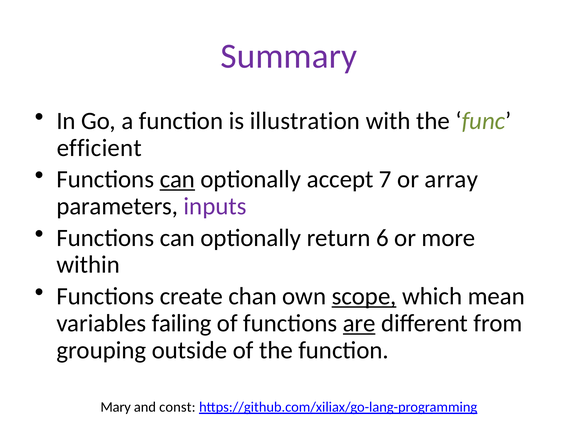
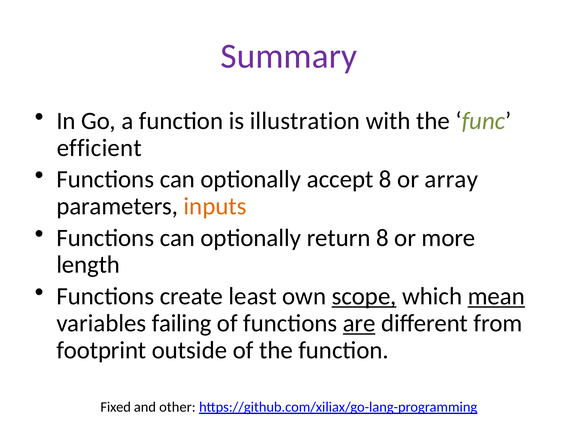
can at (177, 179) underline: present -> none
accept 7: 7 -> 8
inputs colour: purple -> orange
return 6: 6 -> 8
within: within -> length
chan: chan -> least
mean underline: none -> present
grouping: grouping -> footprint
Mary: Mary -> Fixed
const: const -> other
